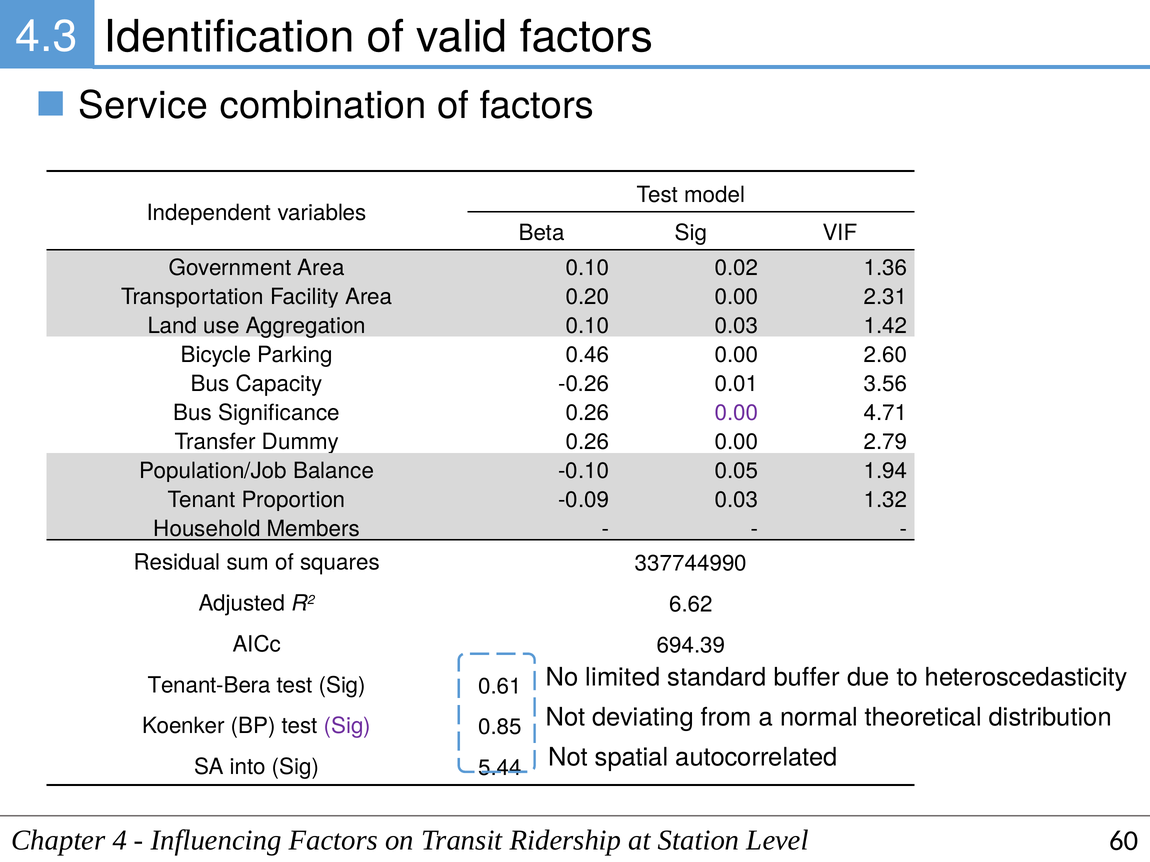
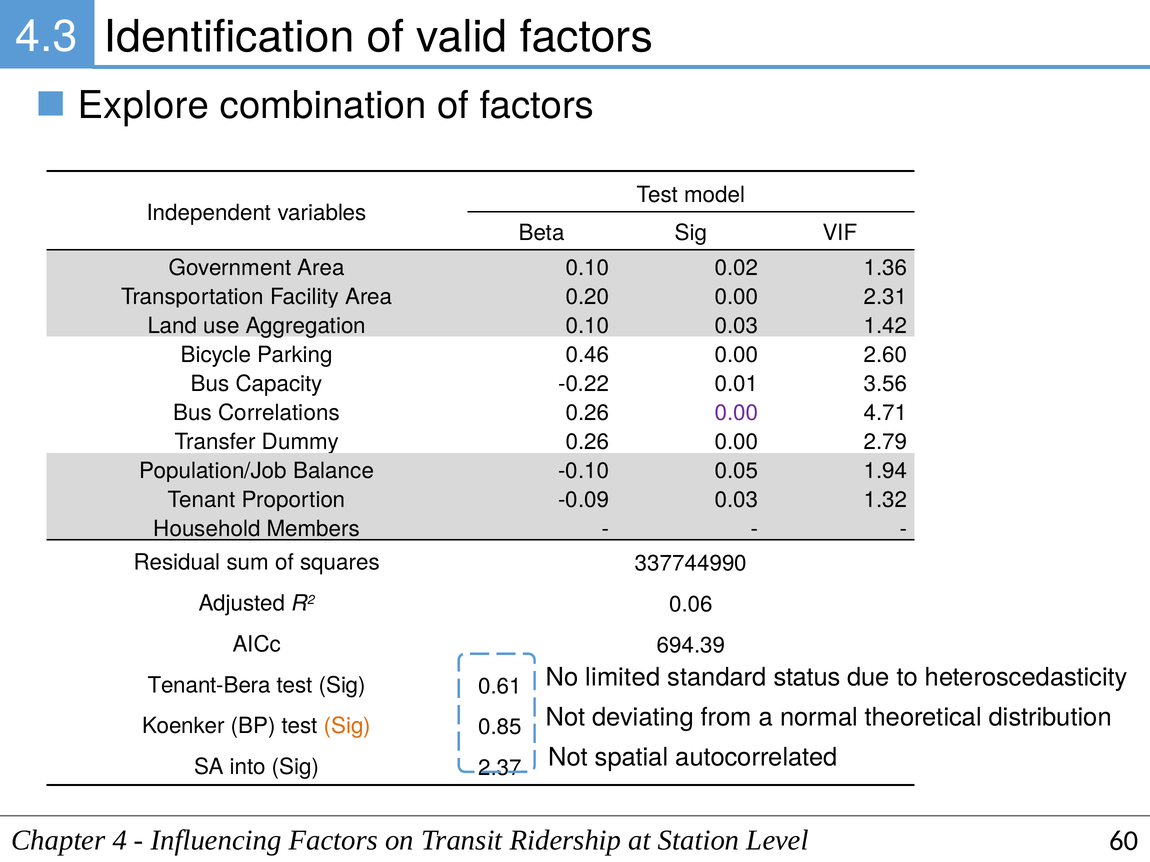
Service: Service -> Explore
-0.26: -0.26 -> -0.22
Significance: Significance -> Correlations
6.62: 6.62 -> 0.06
buffer: buffer -> status
Sig at (347, 727) colour: purple -> orange
5.44: 5.44 -> 2.37
